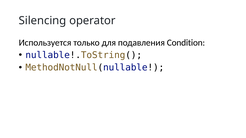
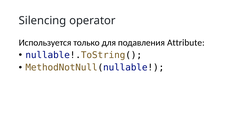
Condition: Condition -> Attribute
